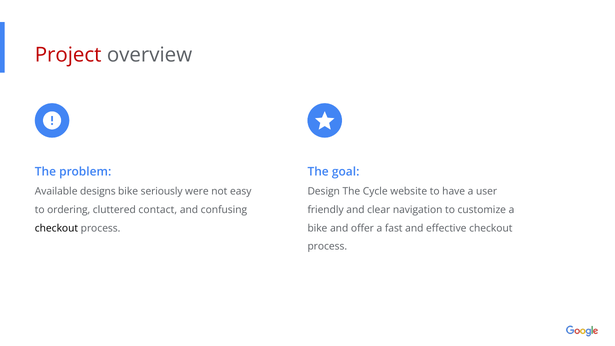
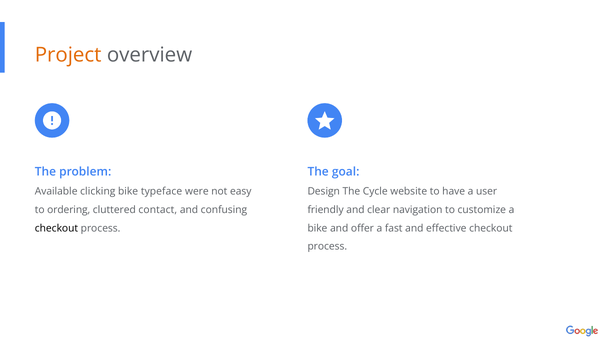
Project colour: red -> orange
designs: designs -> clicking
seriously: seriously -> typeface
